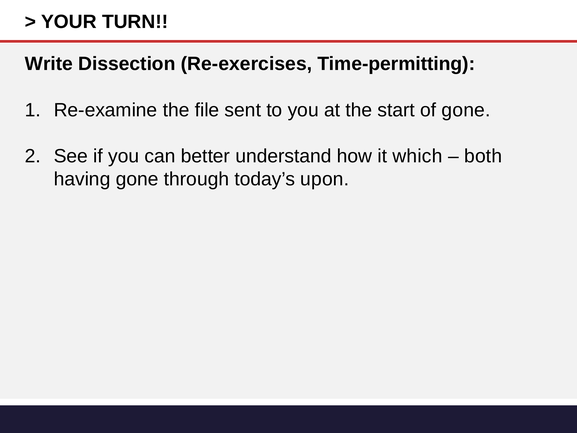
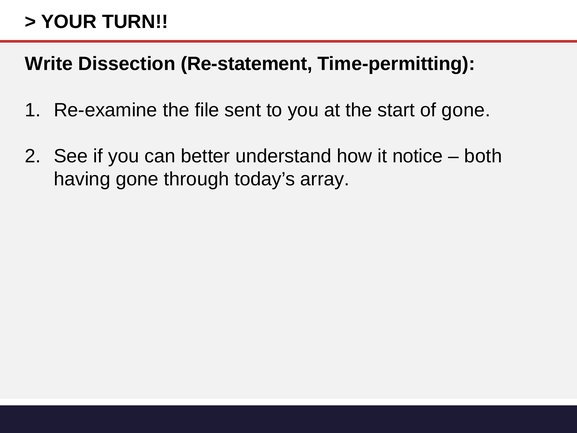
Re-exercises: Re-exercises -> Re-statement
which: which -> notice
upon: upon -> array
